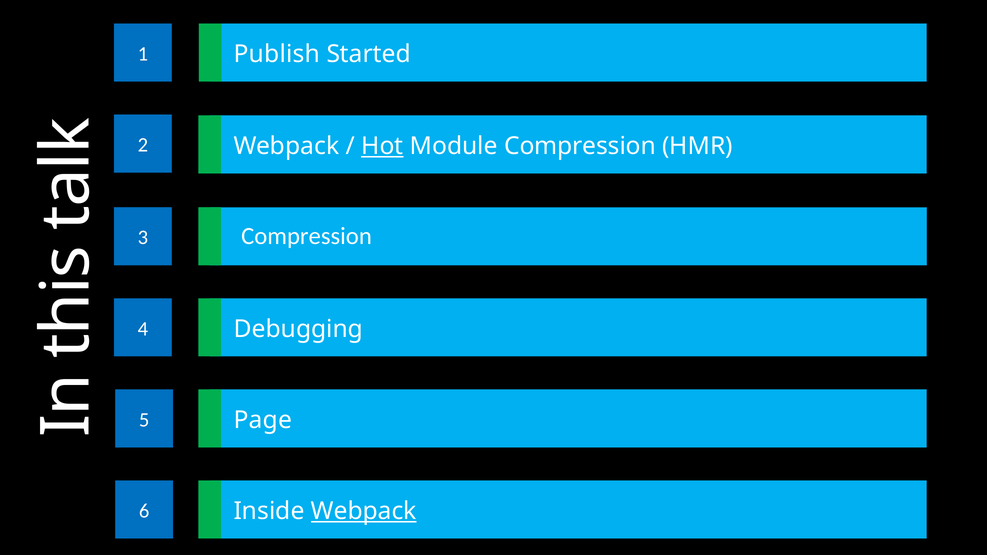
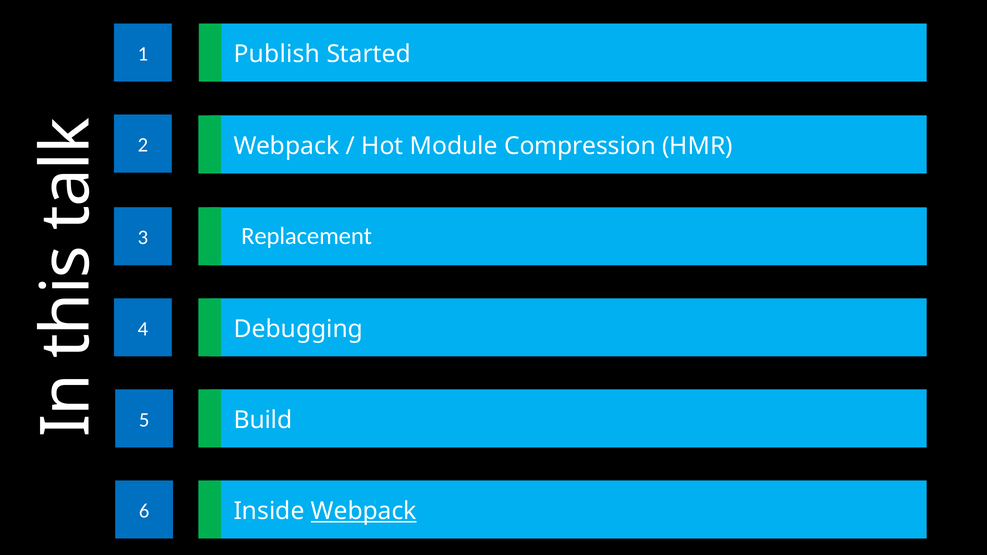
Hot underline: present -> none
Compression at (306, 236): Compression -> Replacement
Page: Page -> Build
